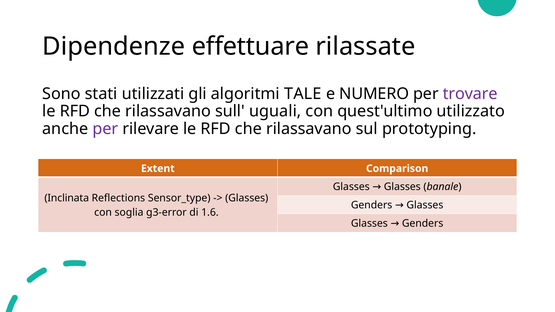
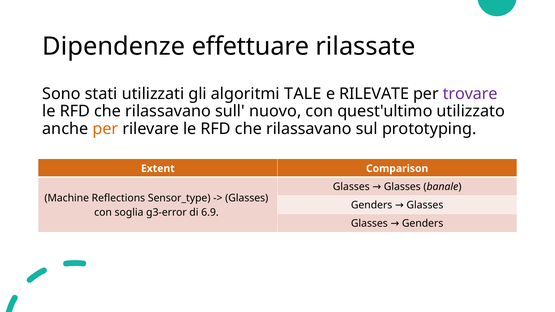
NUMERO: NUMERO -> RILEVATE
uguali: uguali -> nuovo
per at (105, 129) colour: purple -> orange
Inclinata: Inclinata -> Machine
1.6: 1.6 -> 6.9
